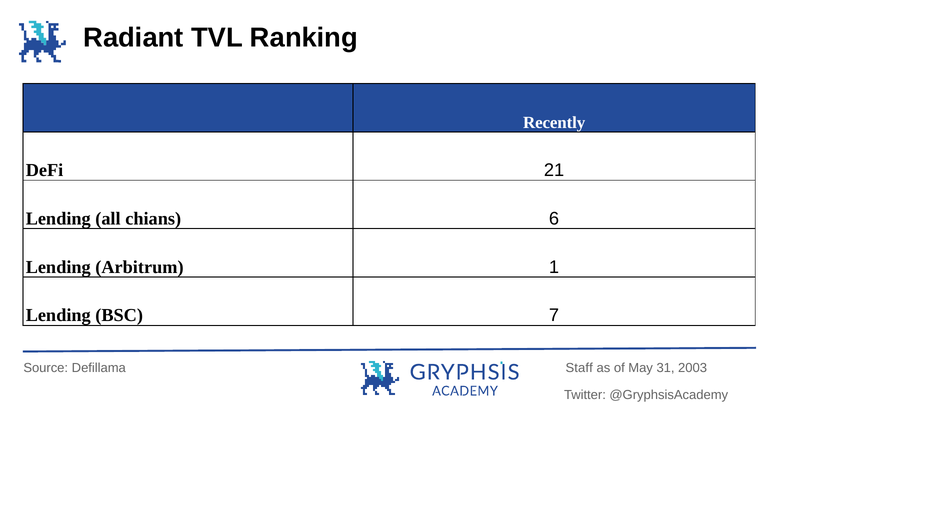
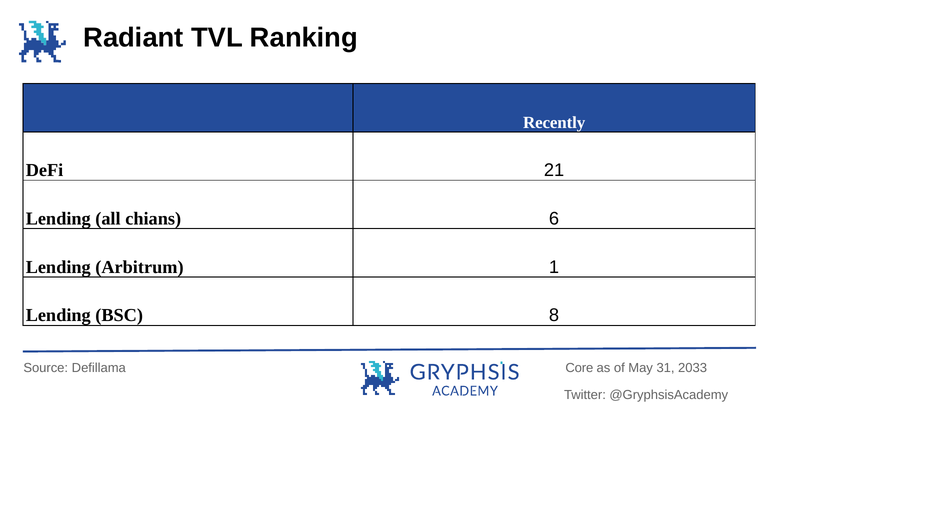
7: 7 -> 8
Staff: Staff -> Core
2003: 2003 -> 2033
